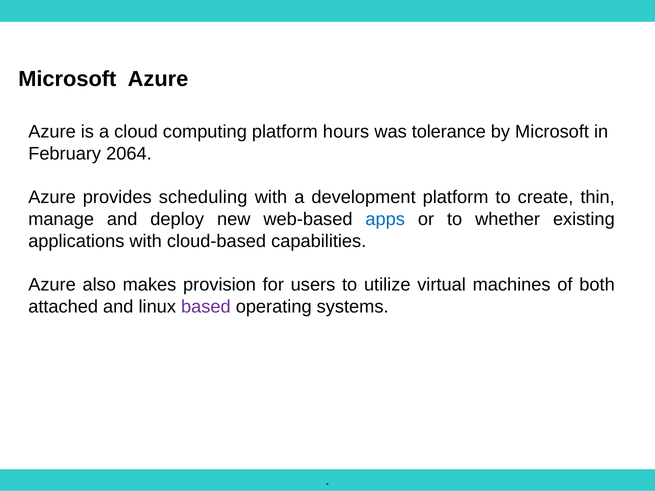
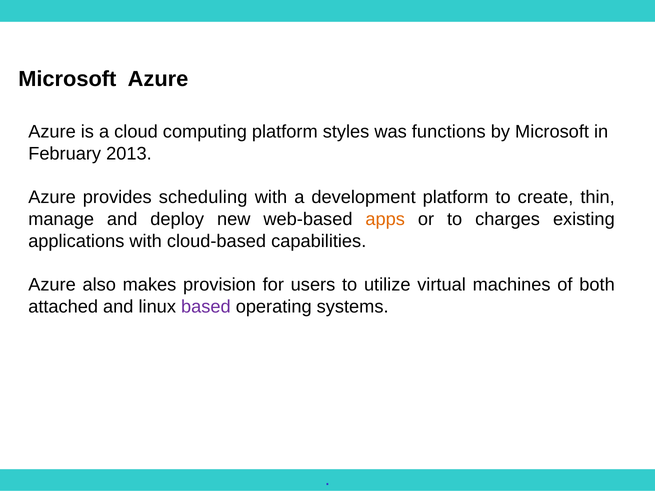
hours: hours -> styles
tolerance: tolerance -> functions
2064: 2064 -> 2013
apps colour: blue -> orange
whether: whether -> charges
